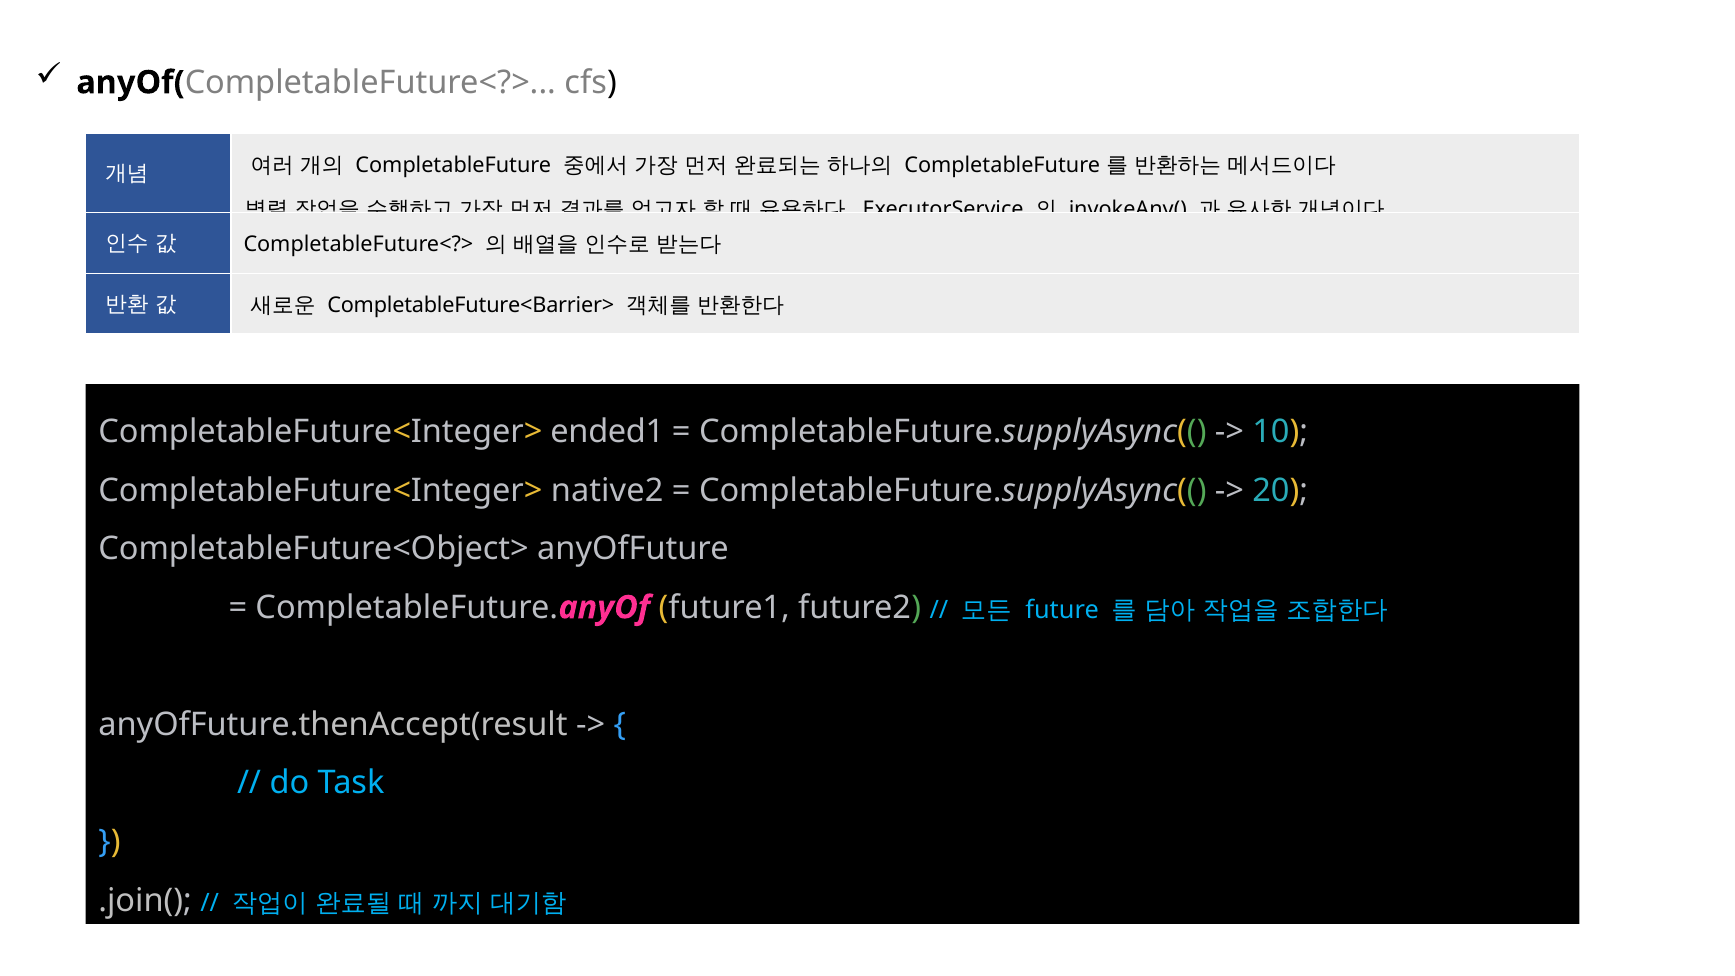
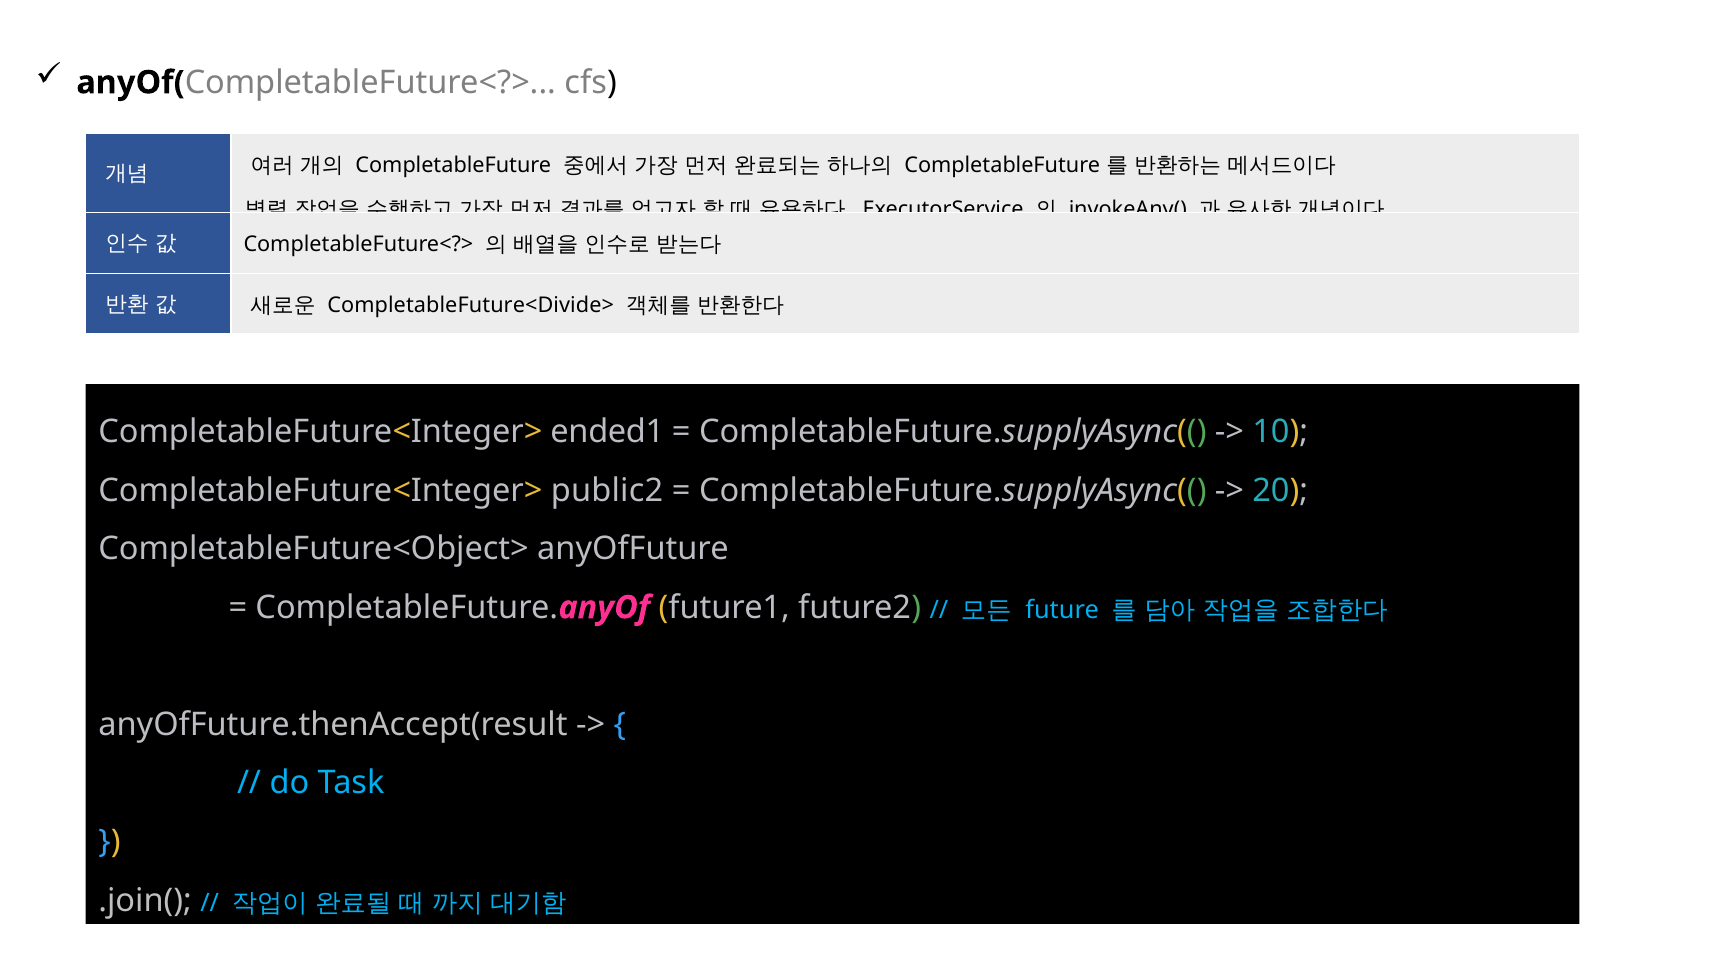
CompletableFuture<Barrier>: CompletableFuture<Barrier> -> CompletableFuture<Divide>
native2: native2 -> public2
